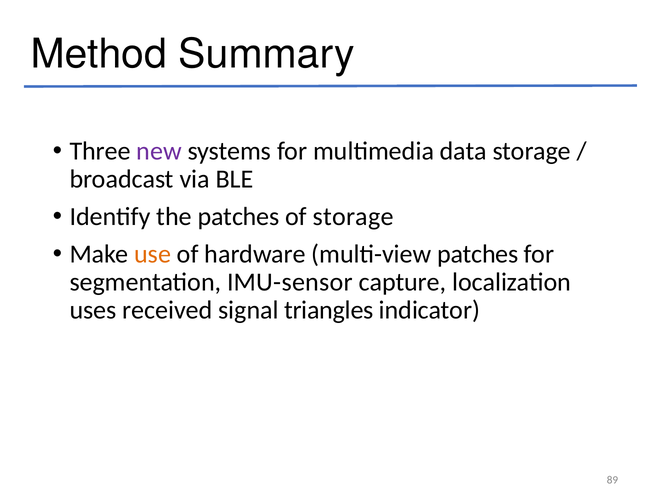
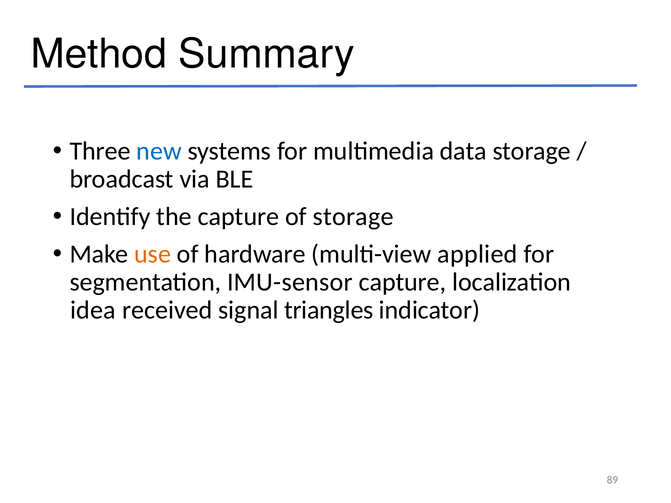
new colour: purple -> blue
the patches: patches -> capture
multi-view patches: patches -> applied
uses: uses -> idea
